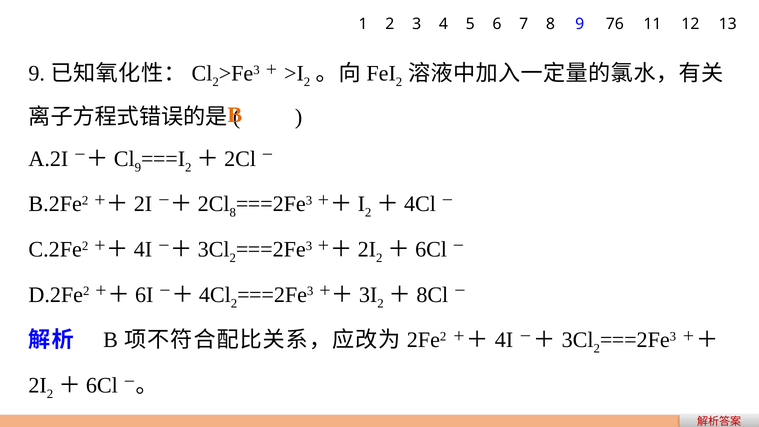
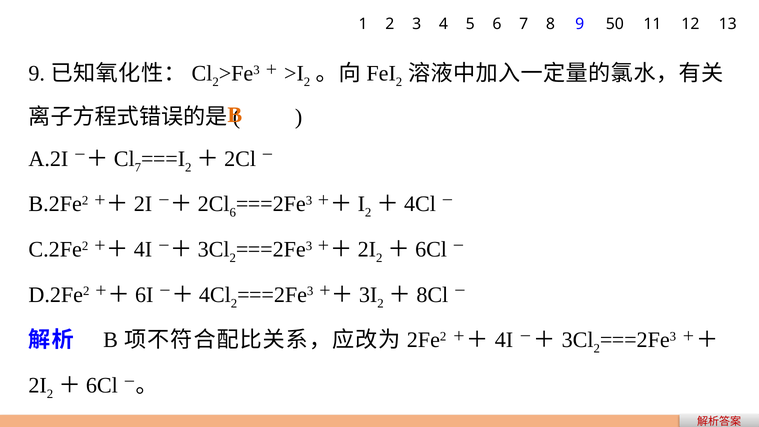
76: 76 -> 50
9 at (138, 167): 9 -> 7
8 at (233, 213): 8 -> 6
